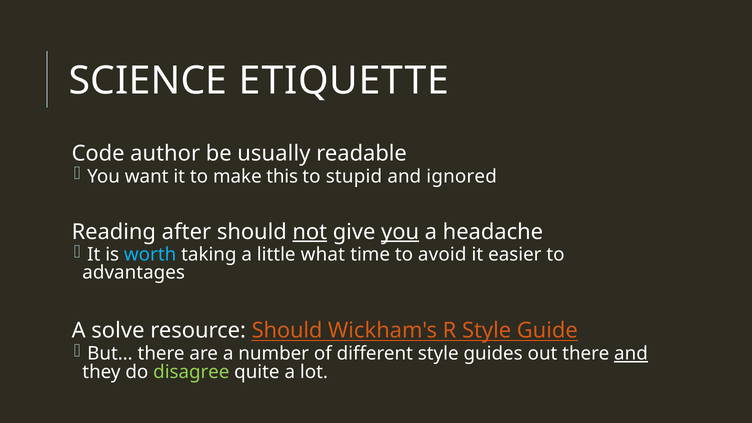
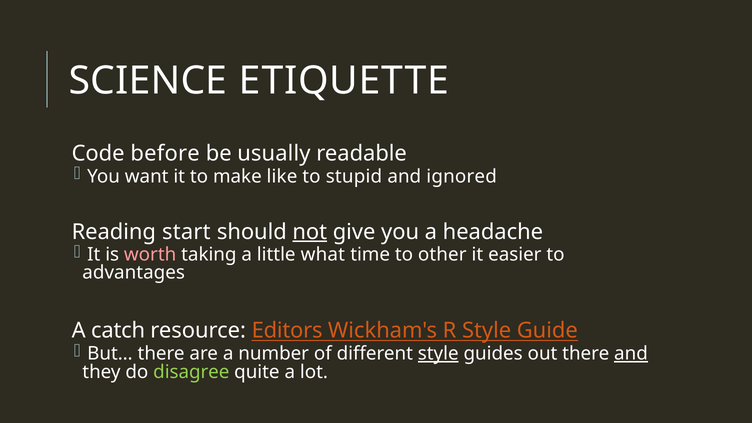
author: author -> before
this: this -> like
after: after -> start
you at (400, 232) underline: present -> none
worth colour: light blue -> pink
avoid: avoid -> other
solve: solve -> catch
resource Should: Should -> Editors
style at (438, 354) underline: none -> present
